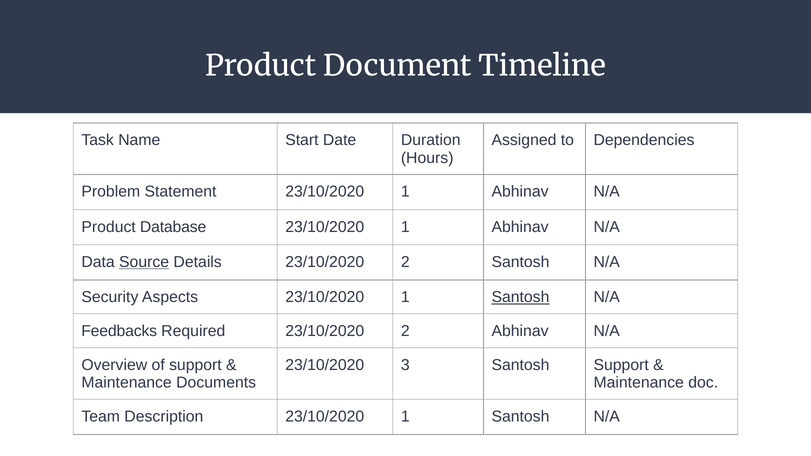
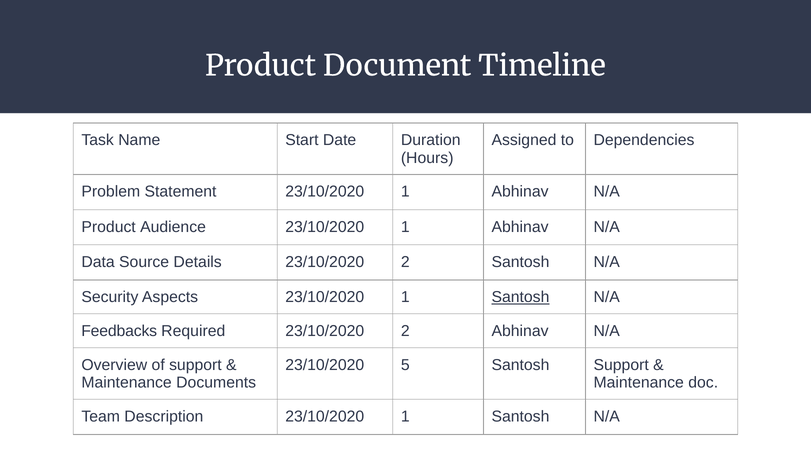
Database: Database -> Audience
Source underline: present -> none
3: 3 -> 5
